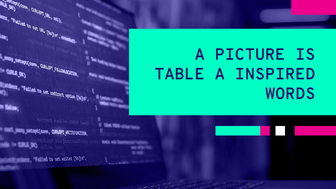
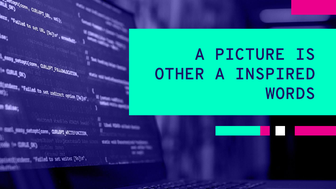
TABLE: TABLE -> OTHER
